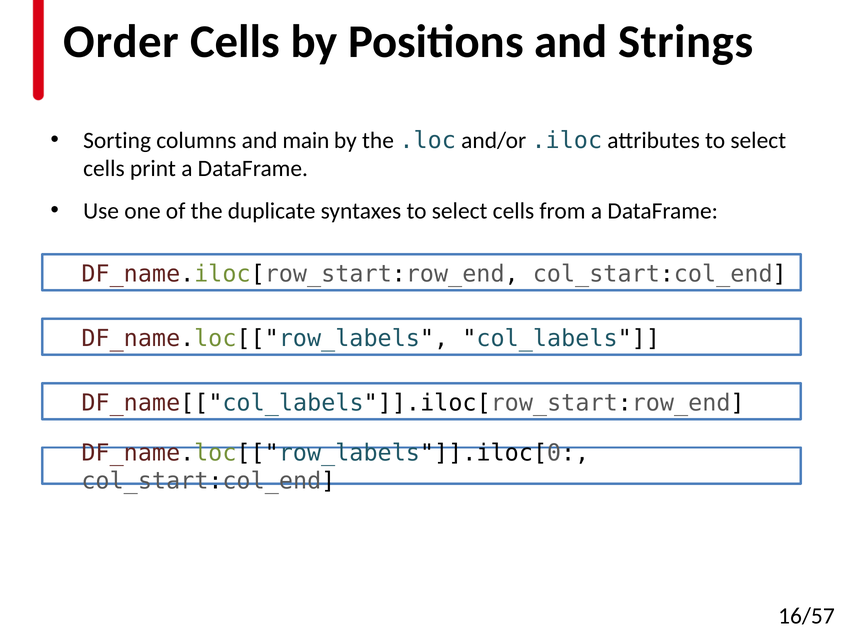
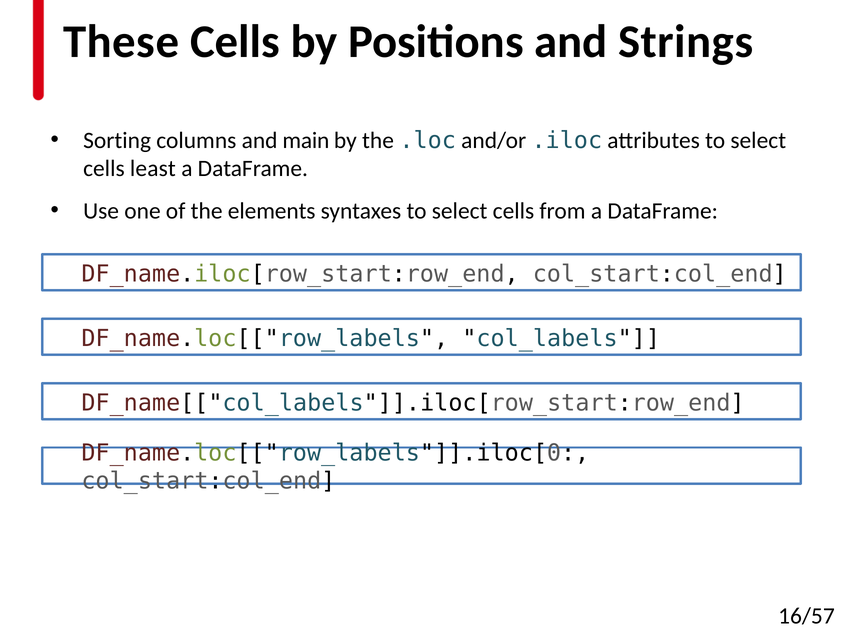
Order: Order -> These
print: print -> least
duplicate: duplicate -> elements
